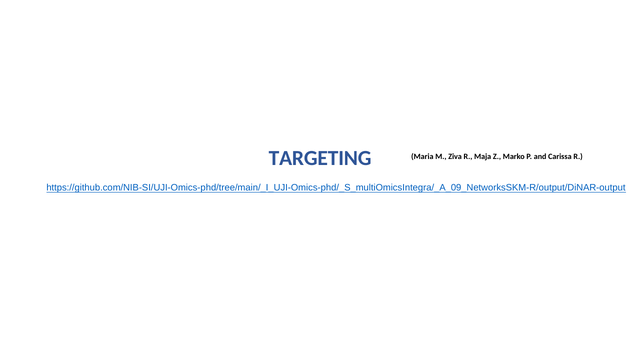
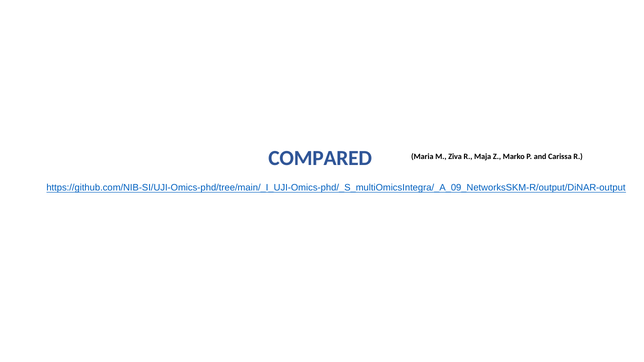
TARGETING: TARGETING -> COMPARED
